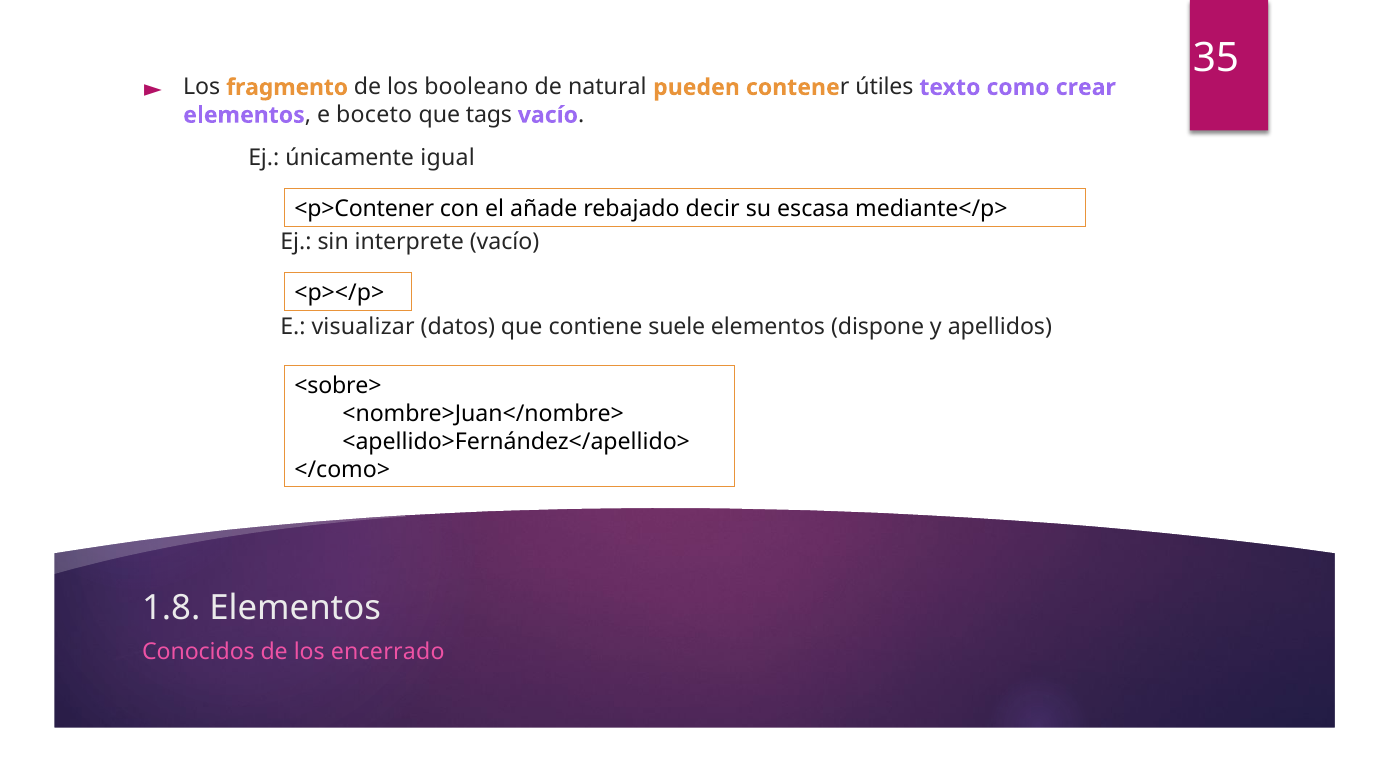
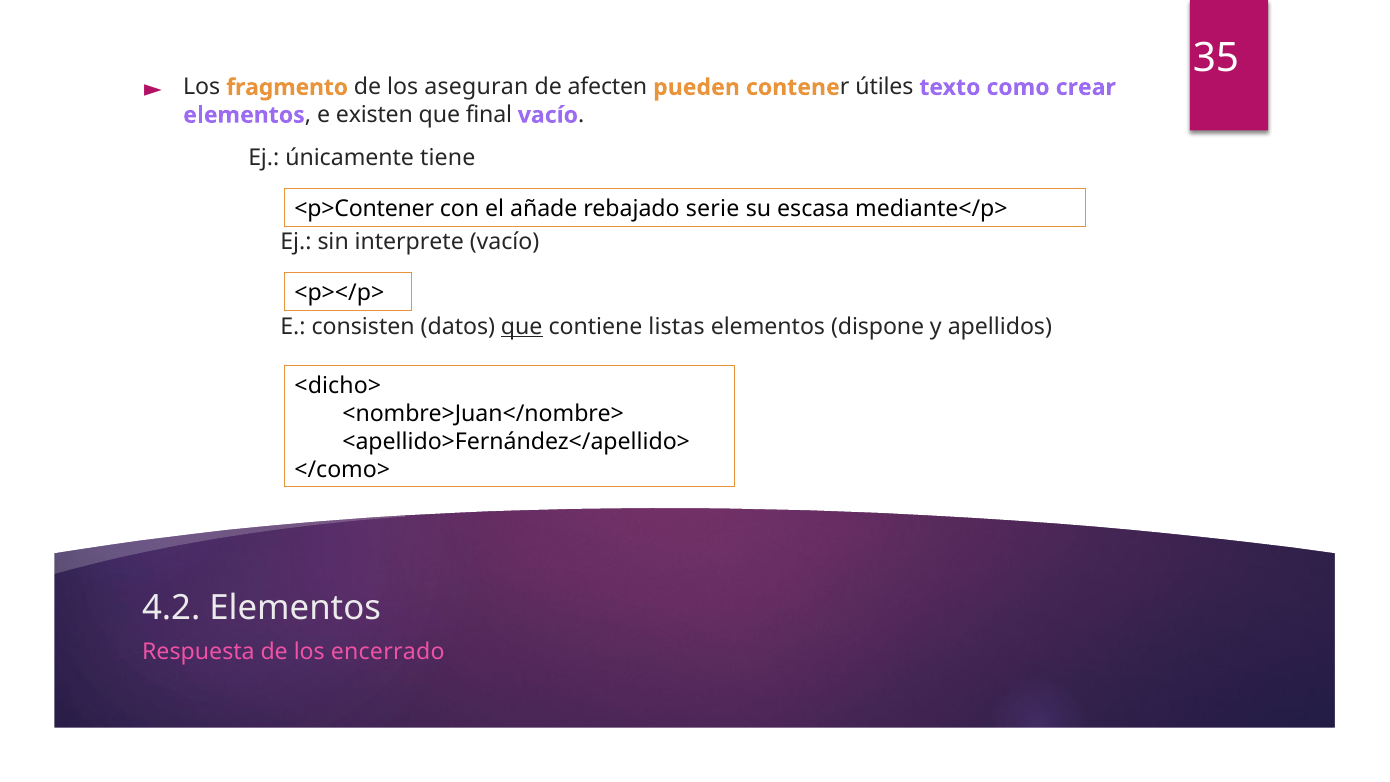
booleano: booleano -> aseguran
natural: natural -> afecten
boceto: boceto -> existen
tags: tags -> final
igual: igual -> tiene
decir: decir -> serie
visualizar: visualizar -> consisten
que at (522, 326) underline: none -> present
suele: suele -> listas
<sobre>: <sobre> -> <dicho>
1.8: 1.8 -> 4.2
Conocidos: Conocidos -> Respuesta
